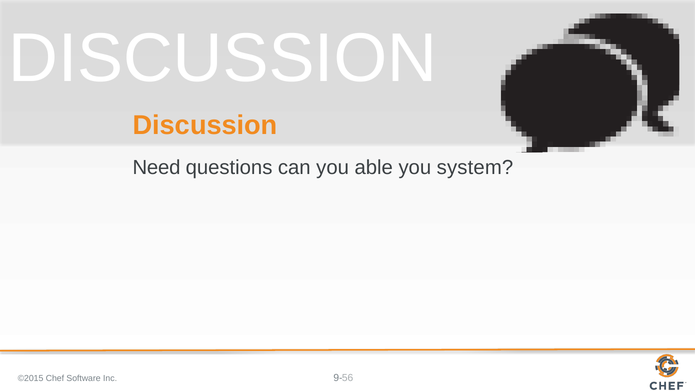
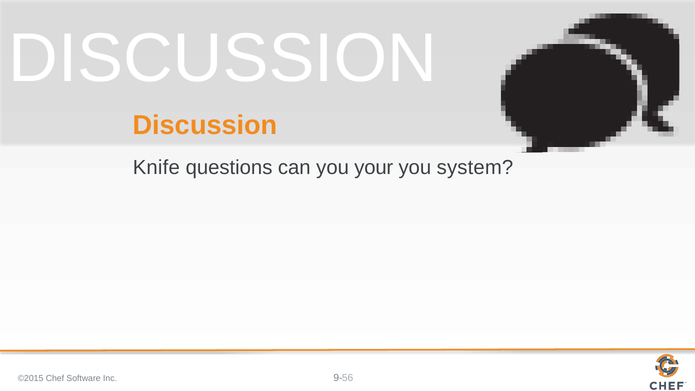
Need: Need -> Knife
able: able -> your
